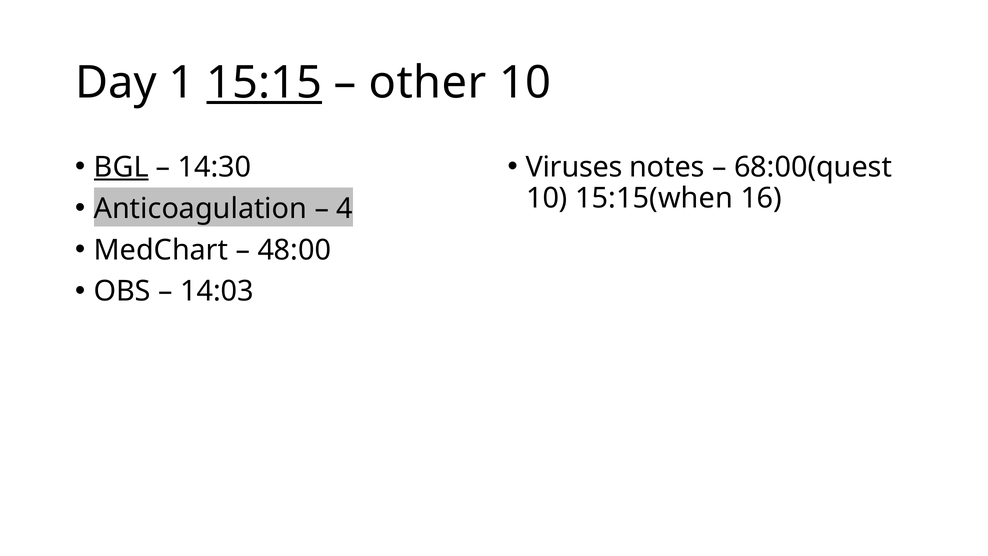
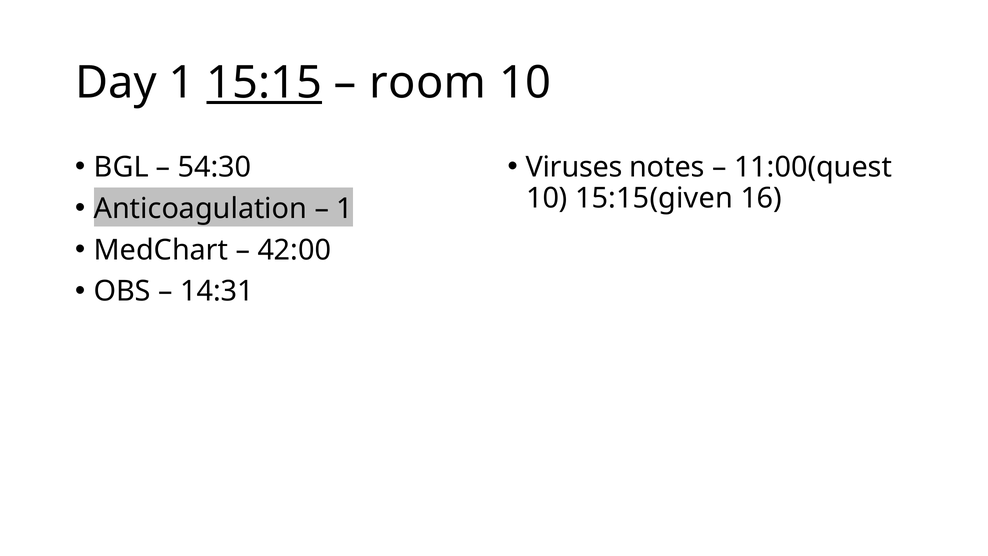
other: other -> room
BGL underline: present -> none
14:30: 14:30 -> 54:30
68:00(quest: 68:00(quest -> 11:00(quest
15:15(when: 15:15(when -> 15:15(given
4 at (345, 208): 4 -> 1
48:00: 48:00 -> 42:00
14:03: 14:03 -> 14:31
